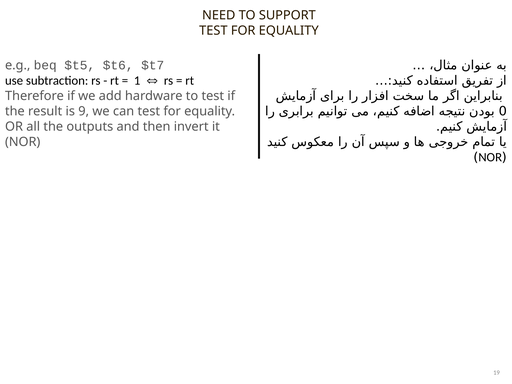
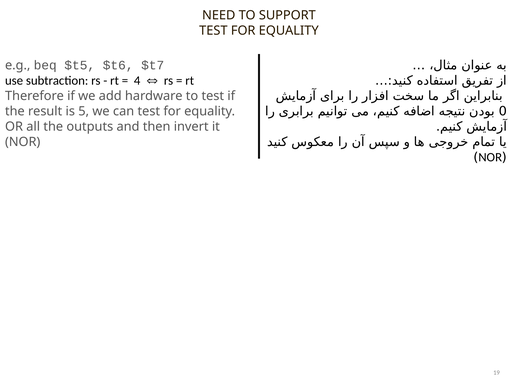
1: 1 -> 4
9: 9 -> 5
